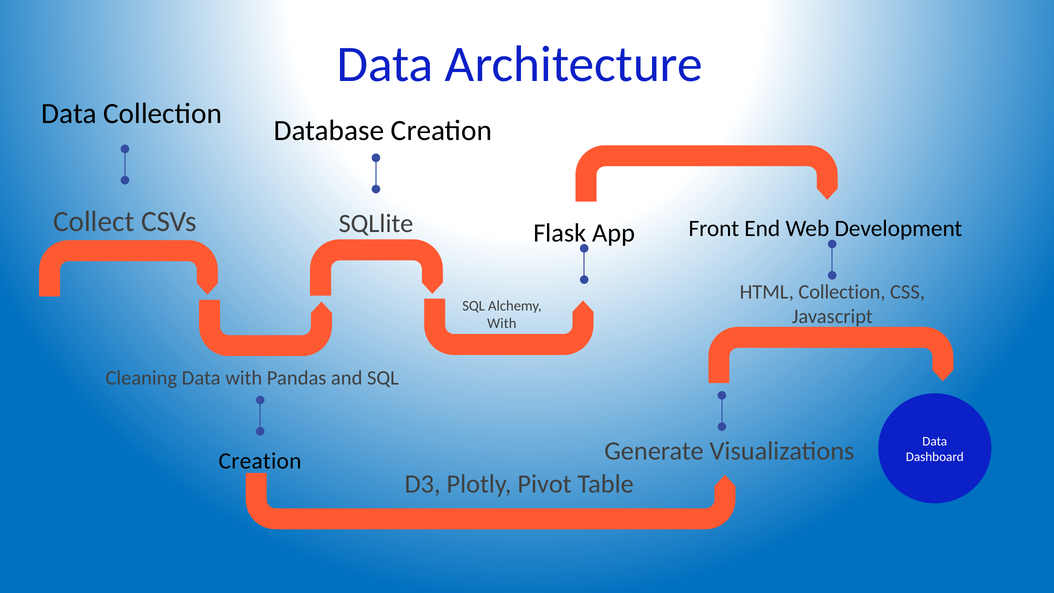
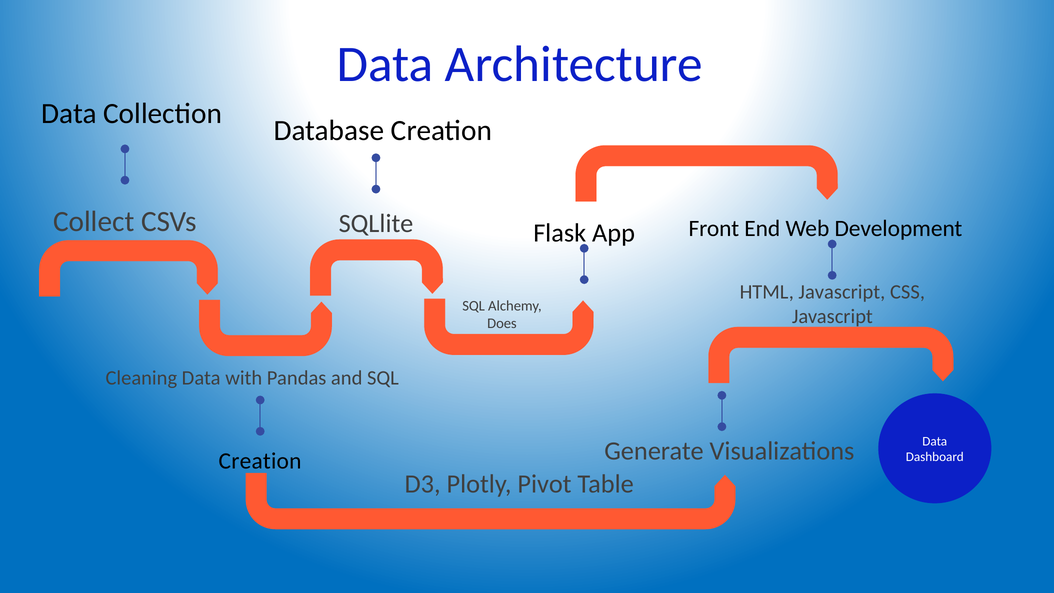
HTML Collection: Collection -> Javascript
With at (502, 323): With -> Does
